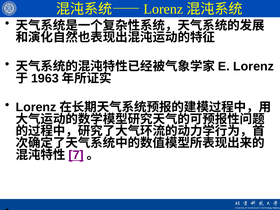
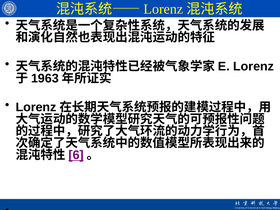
7: 7 -> 6
